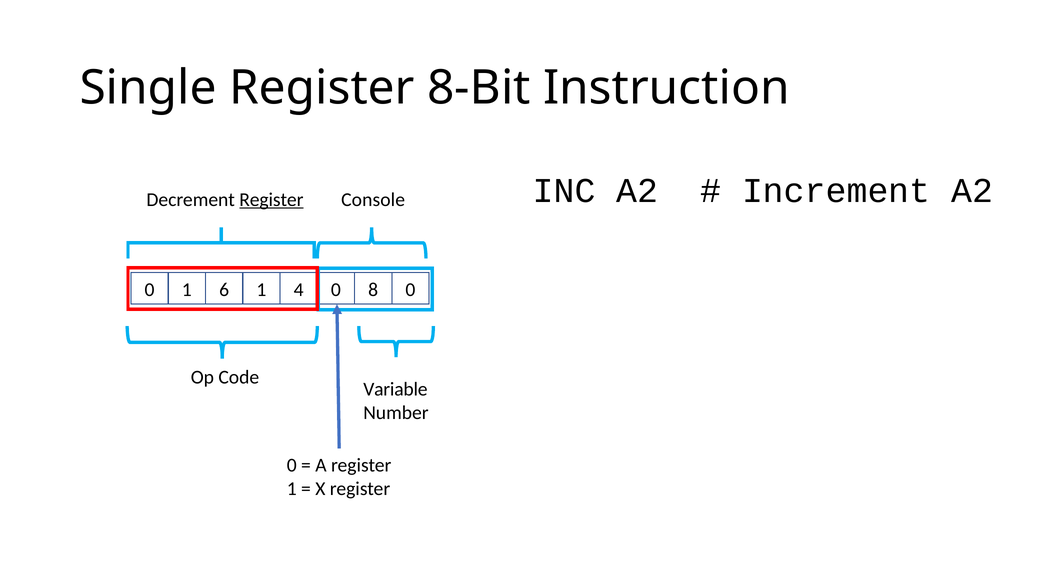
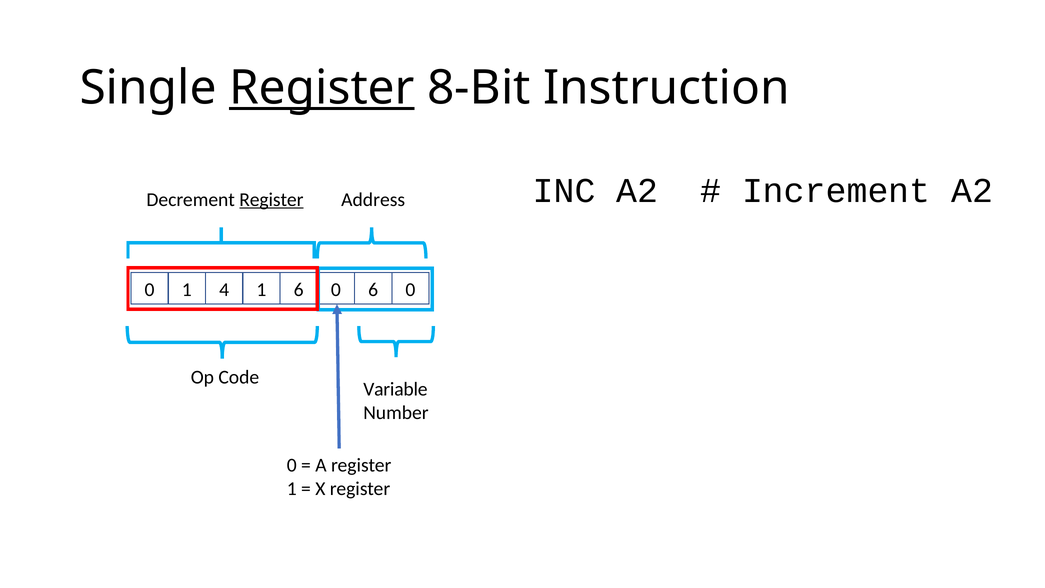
Register at (322, 88) underline: none -> present
Console: Console -> Address
6: 6 -> 4
1 4: 4 -> 6
0 8: 8 -> 6
